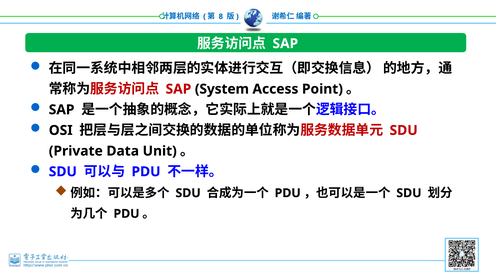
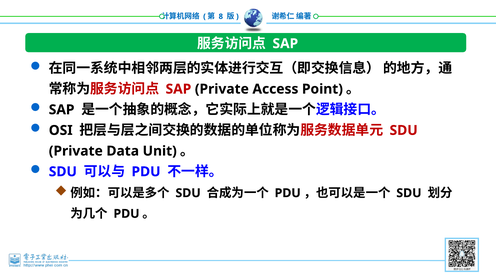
SAP System: System -> Private
